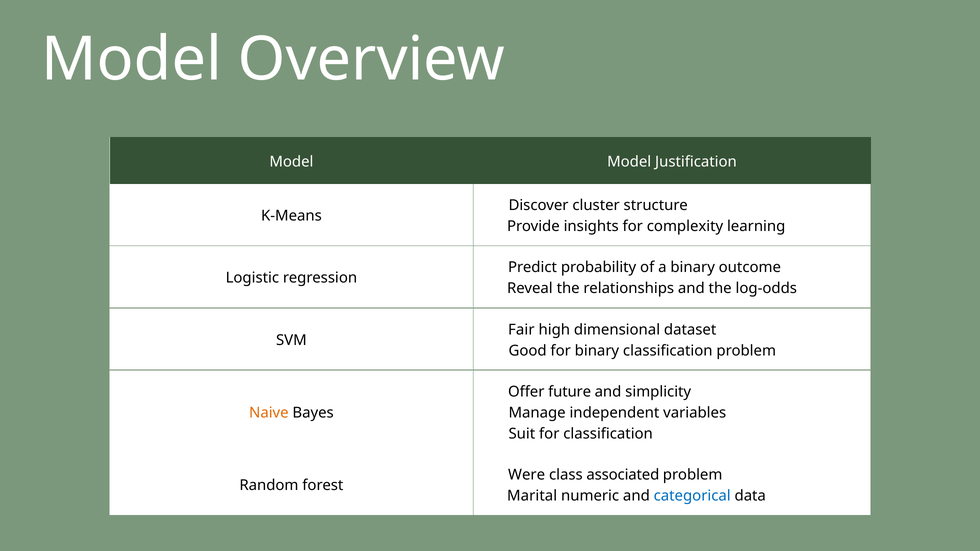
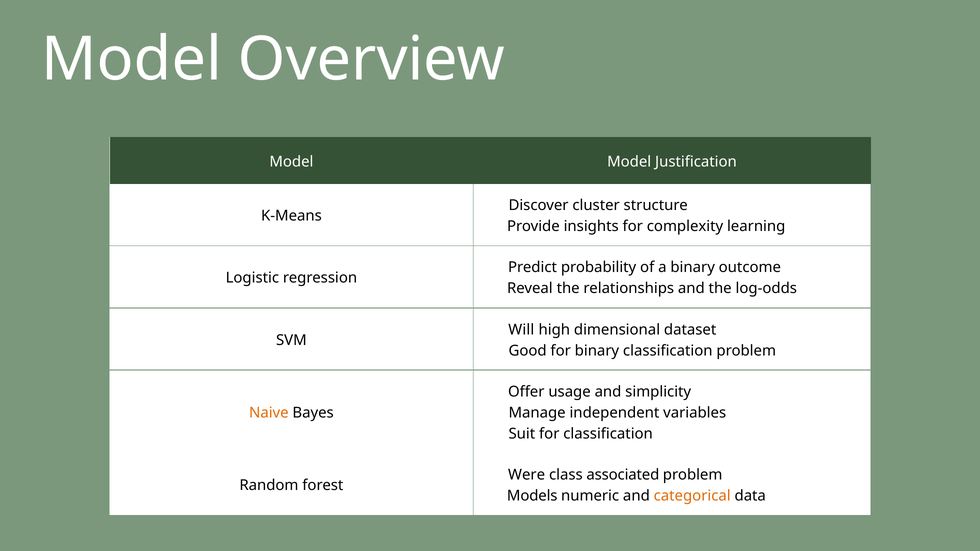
Fair: Fair -> Will
future: future -> usage
Marital: Marital -> Models
categorical colour: blue -> orange
